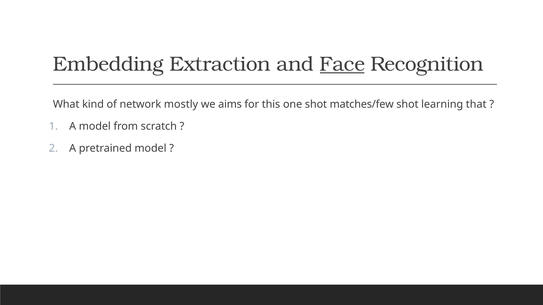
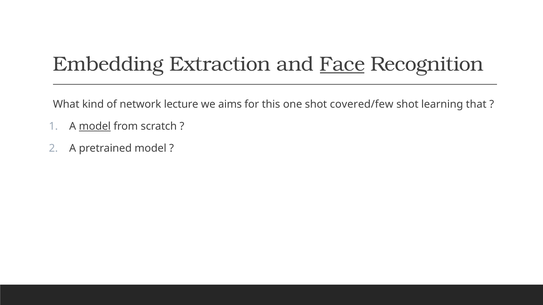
mostly: mostly -> lecture
matches/few: matches/few -> covered/few
model at (95, 127) underline: none -> present
